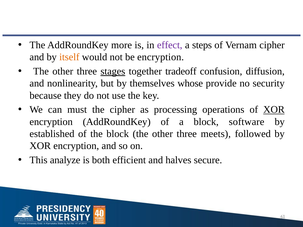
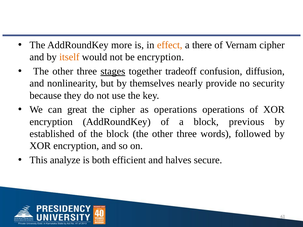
effect colour: purple -> orange
steps: steps -> there
whose: whose -> nearly
must: must -> great
as processing: processing -> operations
XOR at (274, 110) underline: present -> none
software: software -> previous
meets: meets -> words
